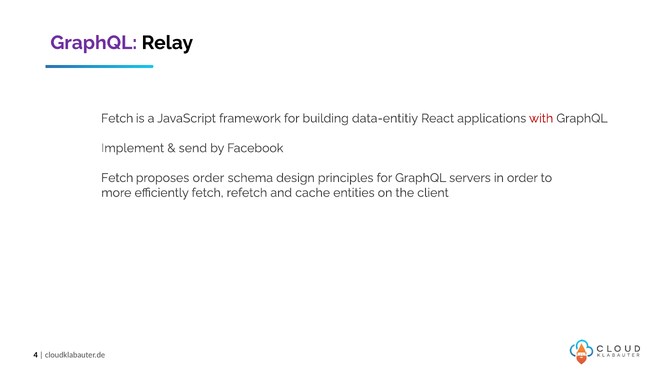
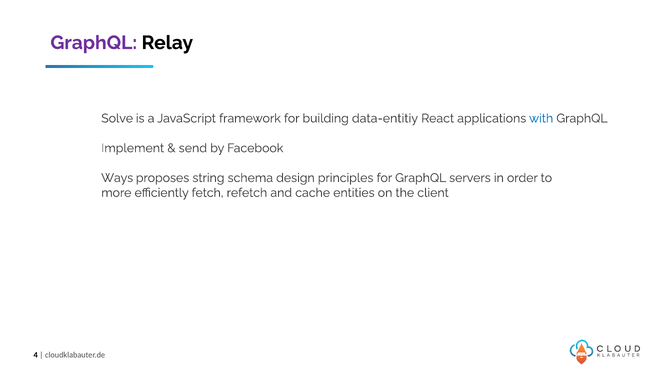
Fetch at (117, 118): Fetch -> Solve
with colour: red -> blue
Fetch at (117, 178): Fetch -> Ways
proposes order: order -> string
